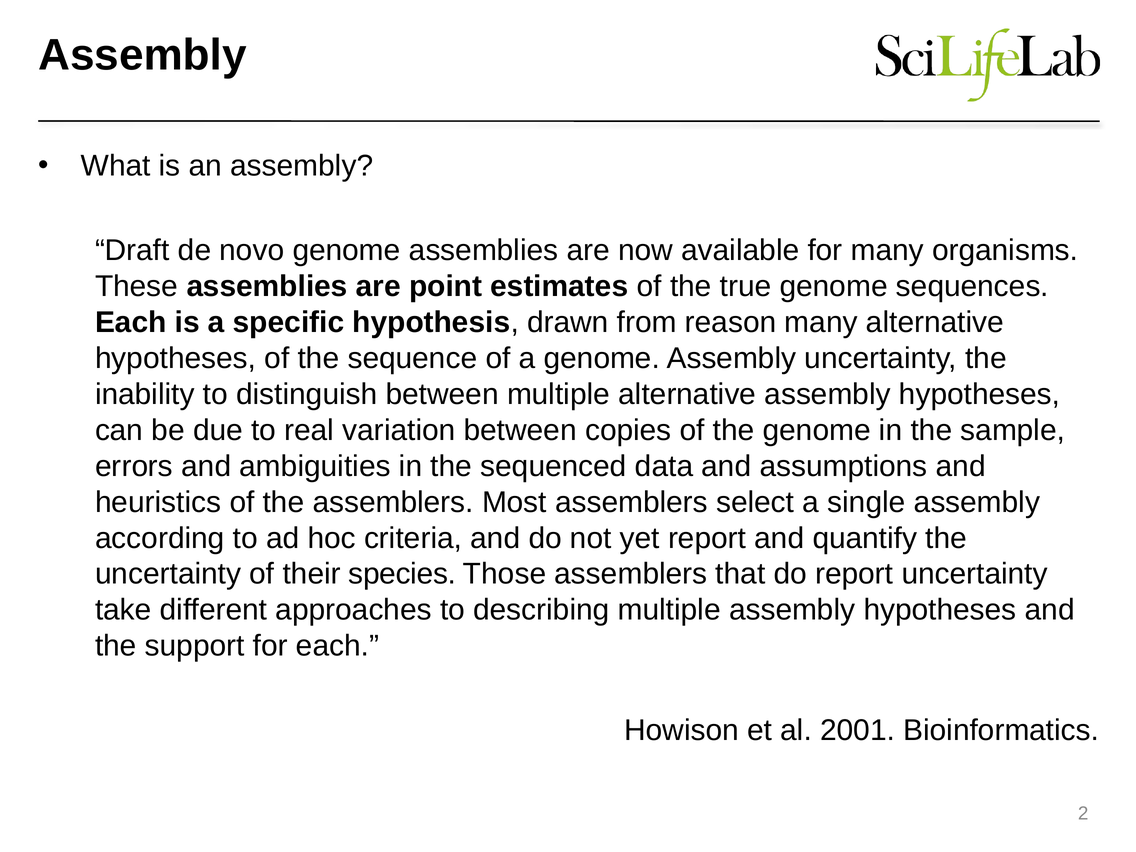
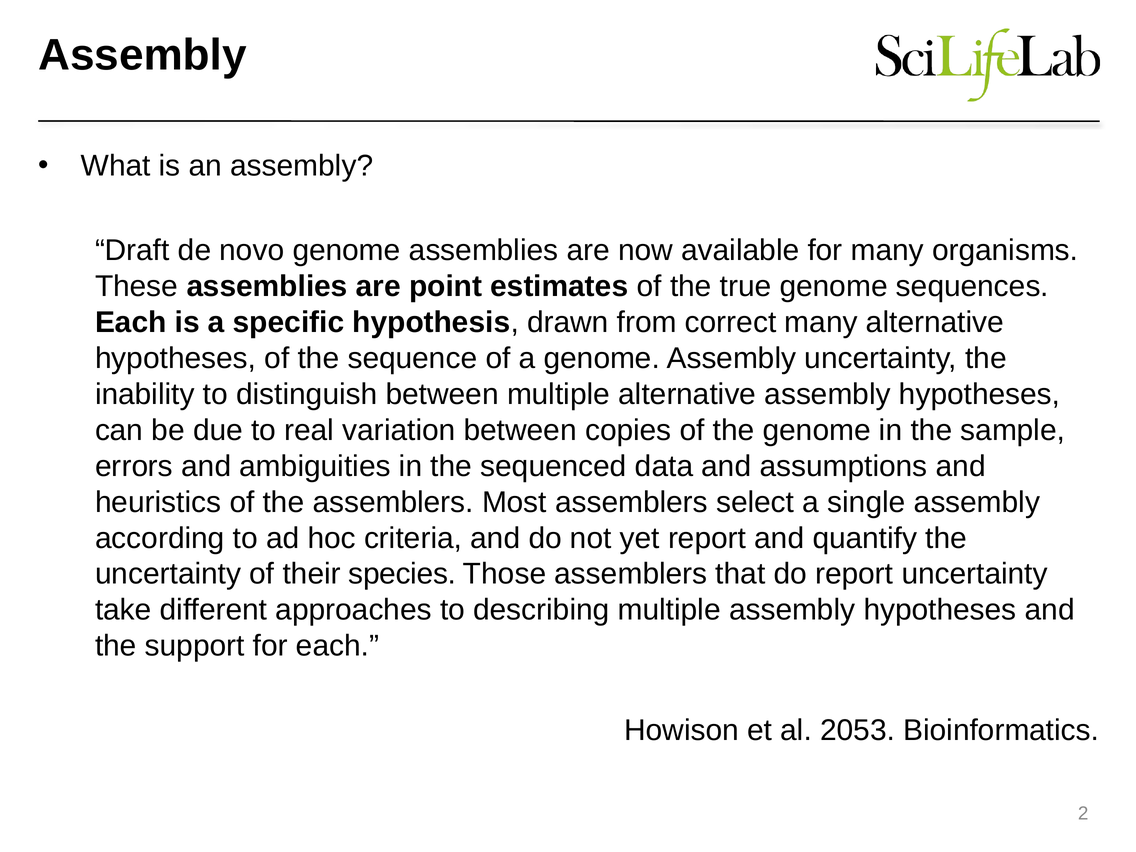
reason: reason -> correct
2001: 2001 -> 2053
